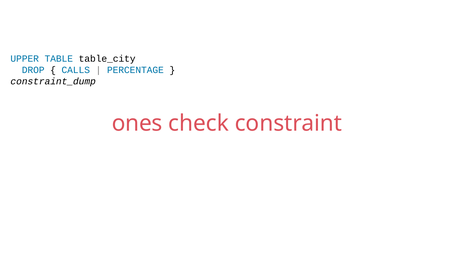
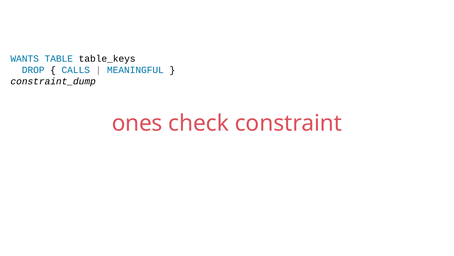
UPPER: UPPER -> WANTS
table_city: table_city -> table_keys
PERCENTAGE: PERCENTAGE -> MEANINGFUL
